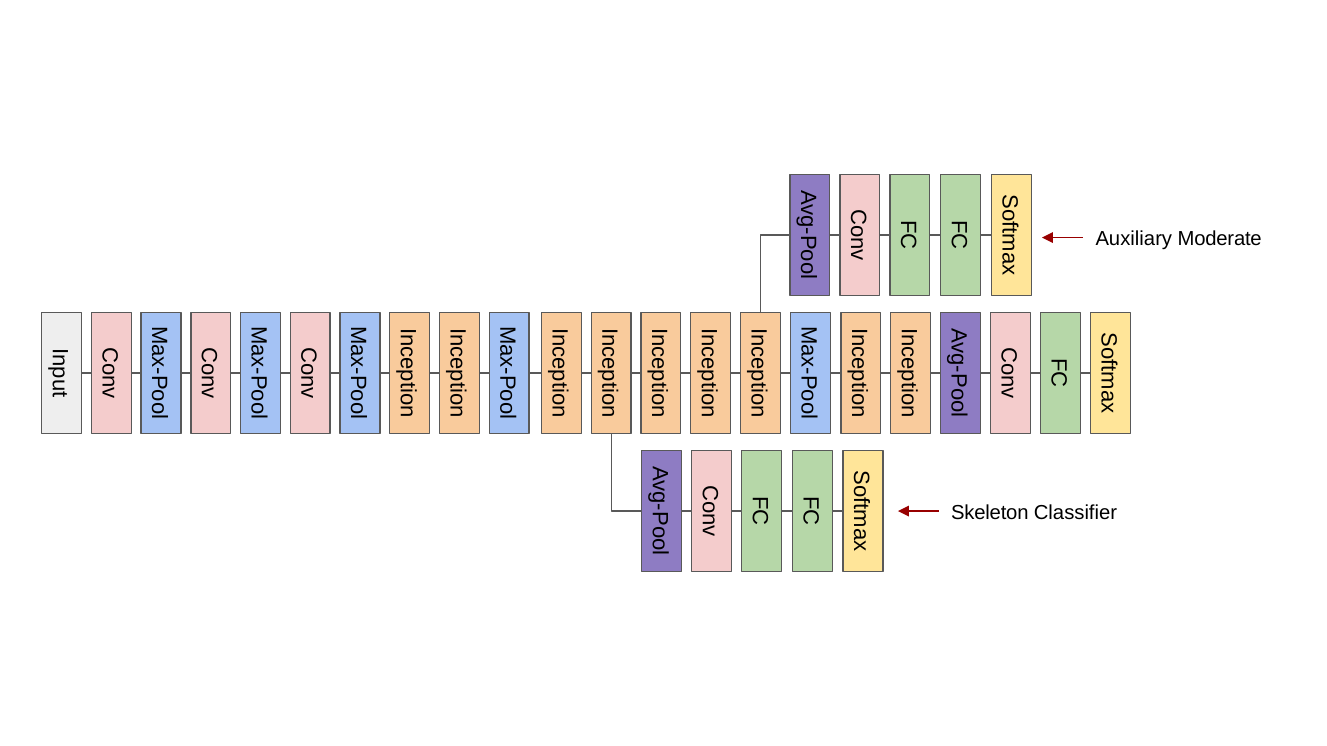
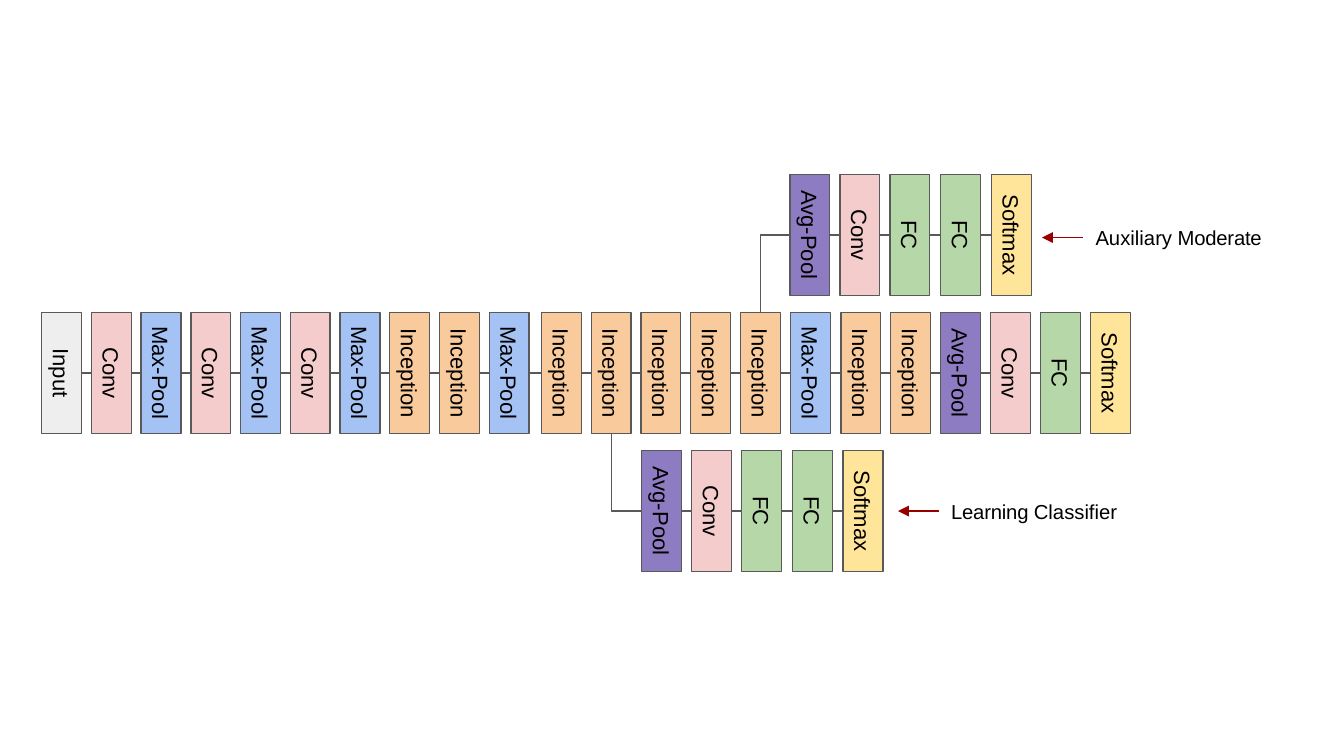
Skeleton: Skeleton -> Learning
